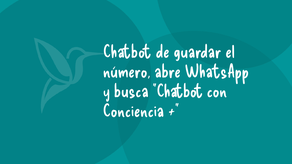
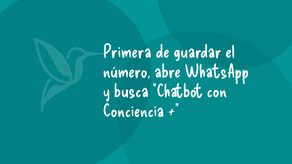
Chatbot at (127, 52): Chatbot -> Primera
